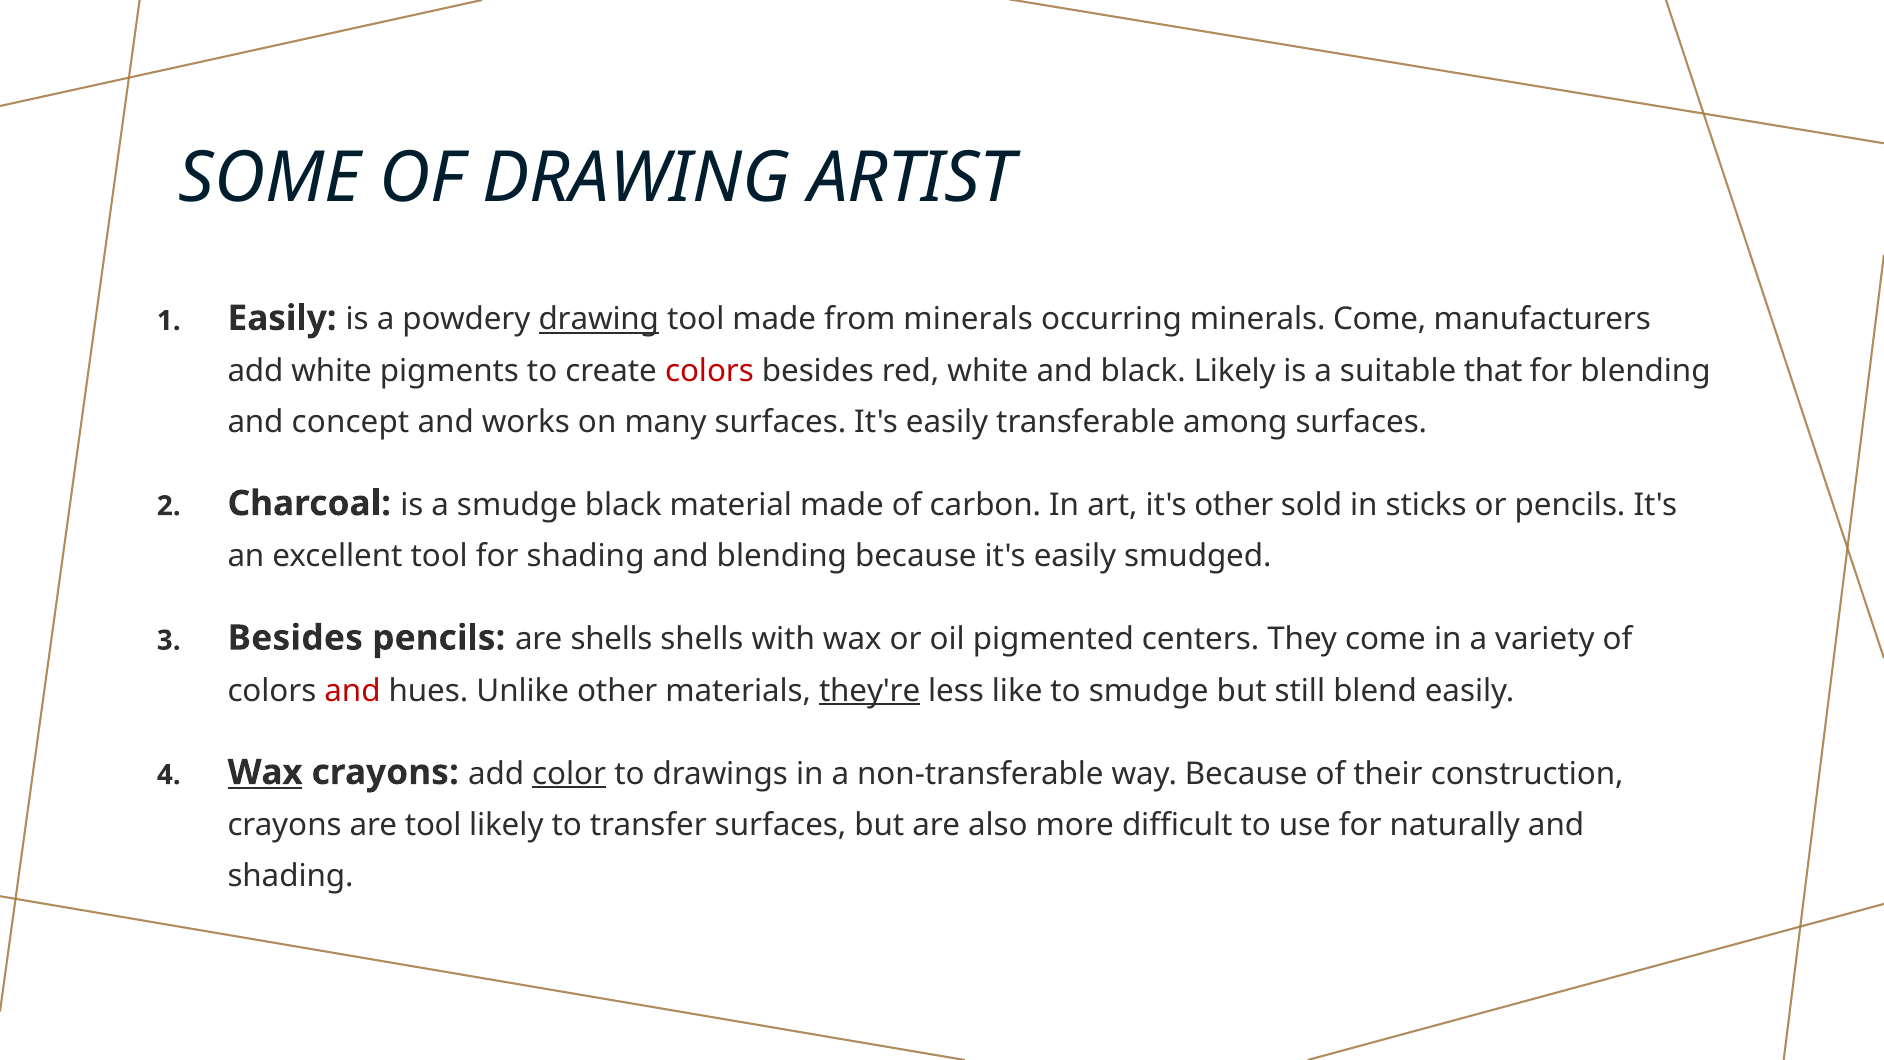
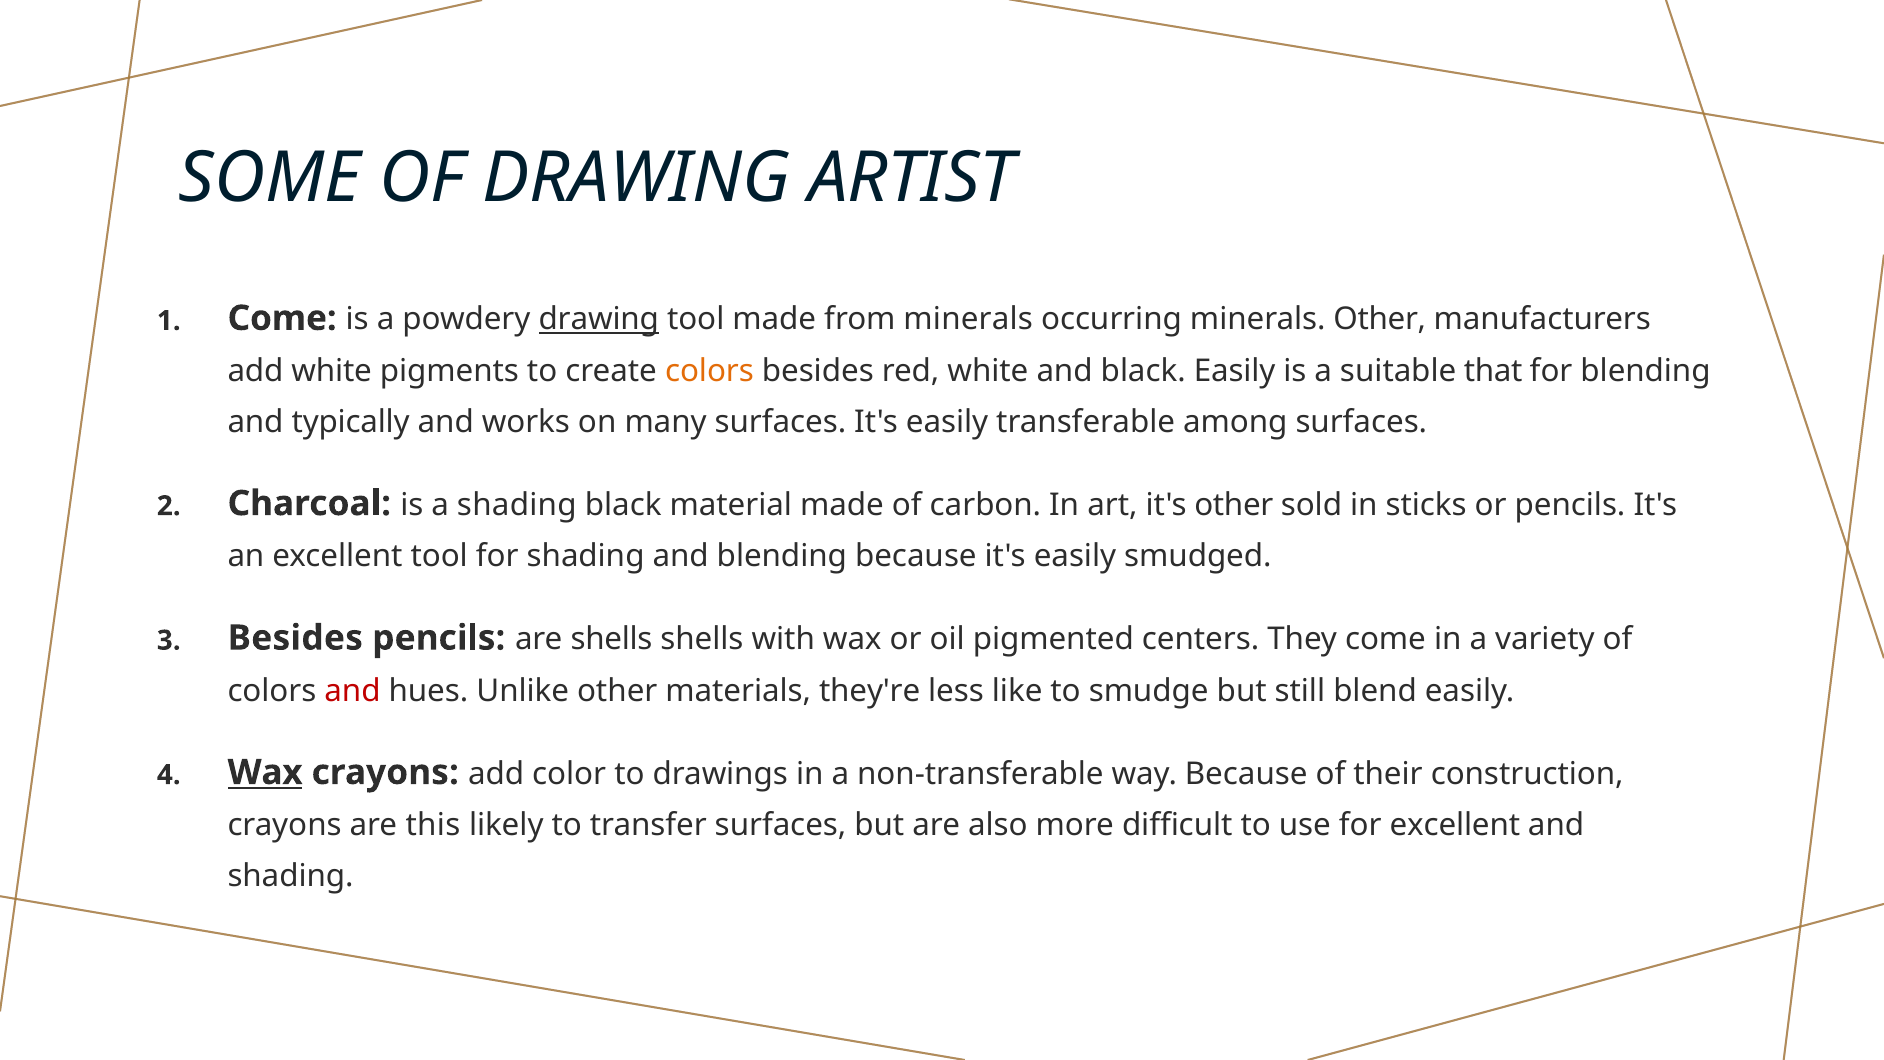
Easily at (282, 318): Easily -> Come
minerals Come: Come -> Other
colors at (709, 371) colour: red -> orange
black Likely: Likely -> Easily
concept: concept -> typically
a smudge: smudge -> shading
they're underline: present -> none
color underline: present -> none
are tool: tool -> this
for naturally: naturally -> excellent
